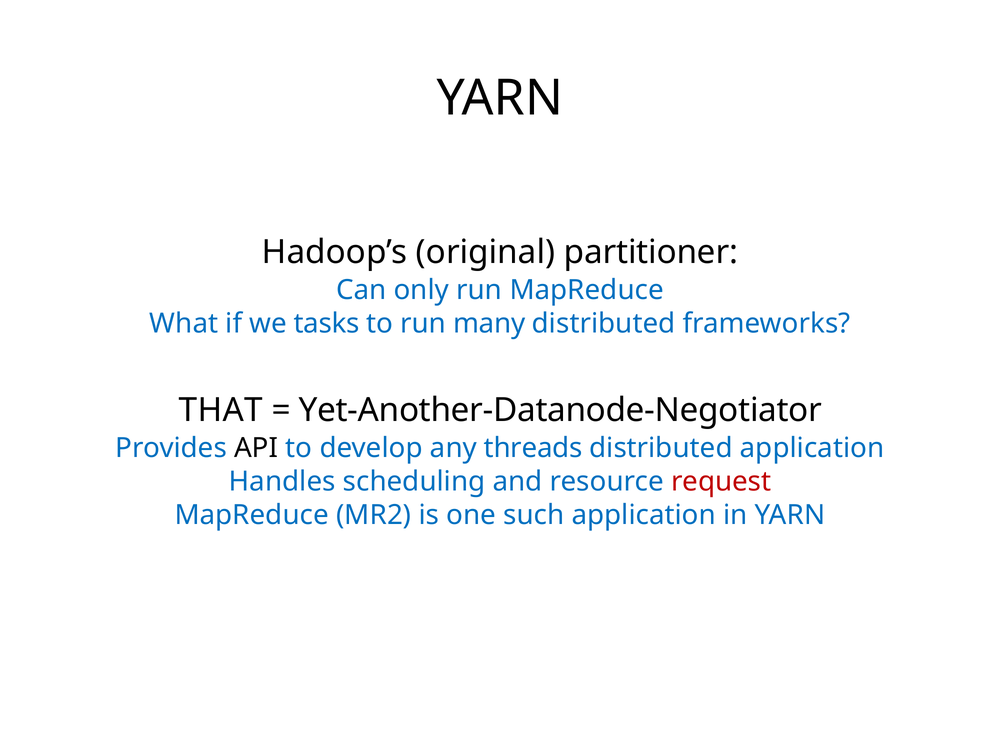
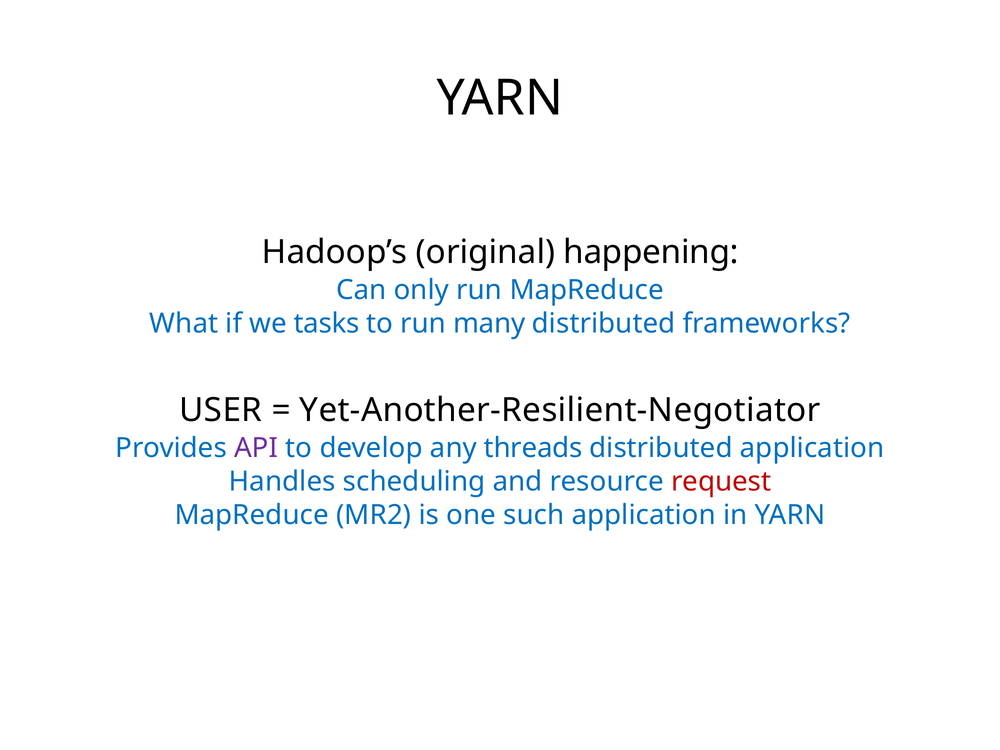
partitioner: partitioner -> happening
THAT: THAT -> USER
Yet-Another-Datanode-Negotiator: Yet-Another-Datanode-Negotiator -> Yet-Another-Resilient-Negotiator
API colour: black -> purple
